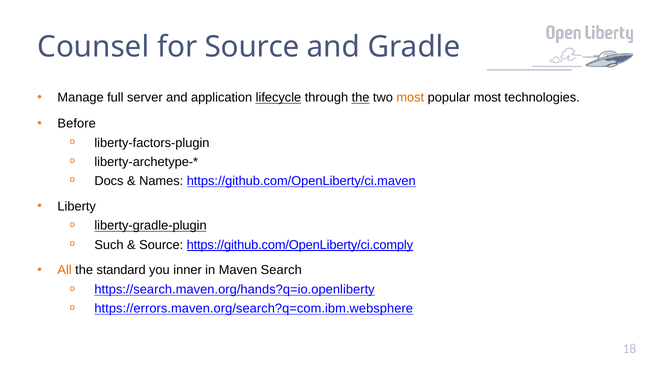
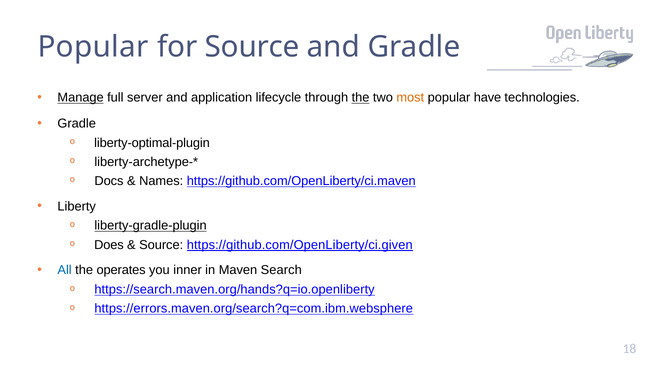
Counsel at (93, 47): Counsel -> Popular
Manage underline: none -> present
lifecycle underline: present -> none
popular most: most -> have
Before at (77, 123): Before -> Gradle
liberty-factors-plugin: liberty-factors-plugin -> liberty-optimal-plugin
Such: Such -> Does
https://github.com/OpenLiberty/ci.comply: https://github.com/OpenLiberty/ci.comply -> https://github.com/OpenLiberty/ci.given
All colour: orange -> blue
standard: standard -> operates
